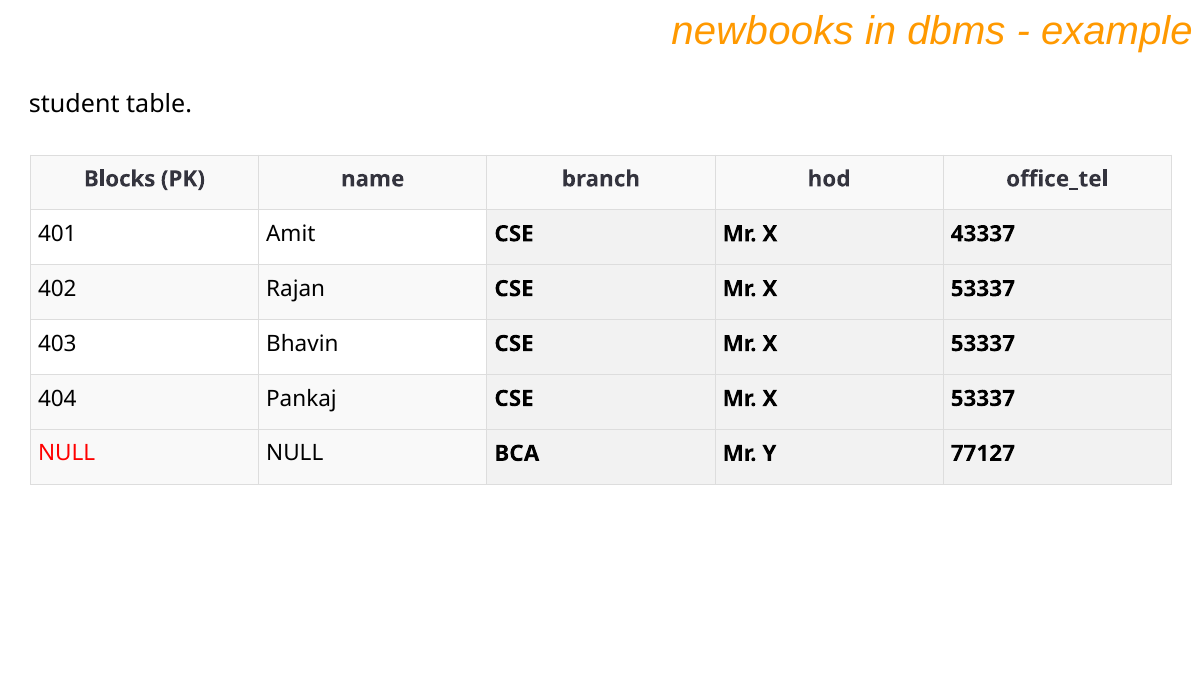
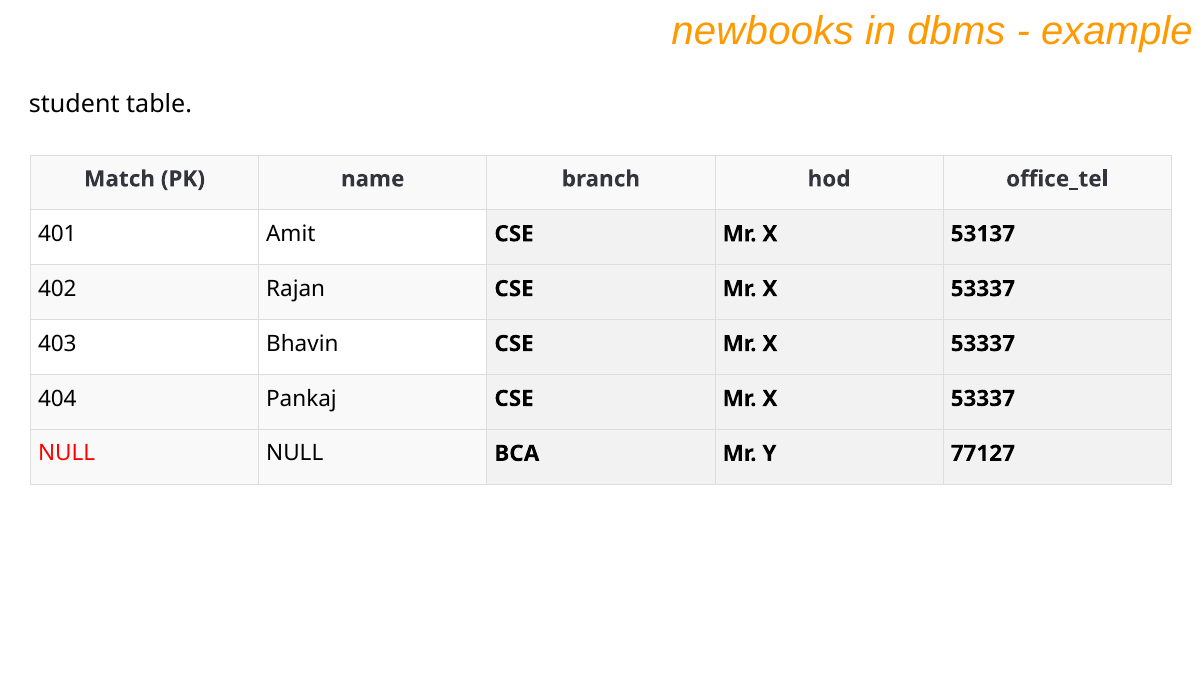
Blocks: Blocks -> Match
43337: 43337 -> 53137
